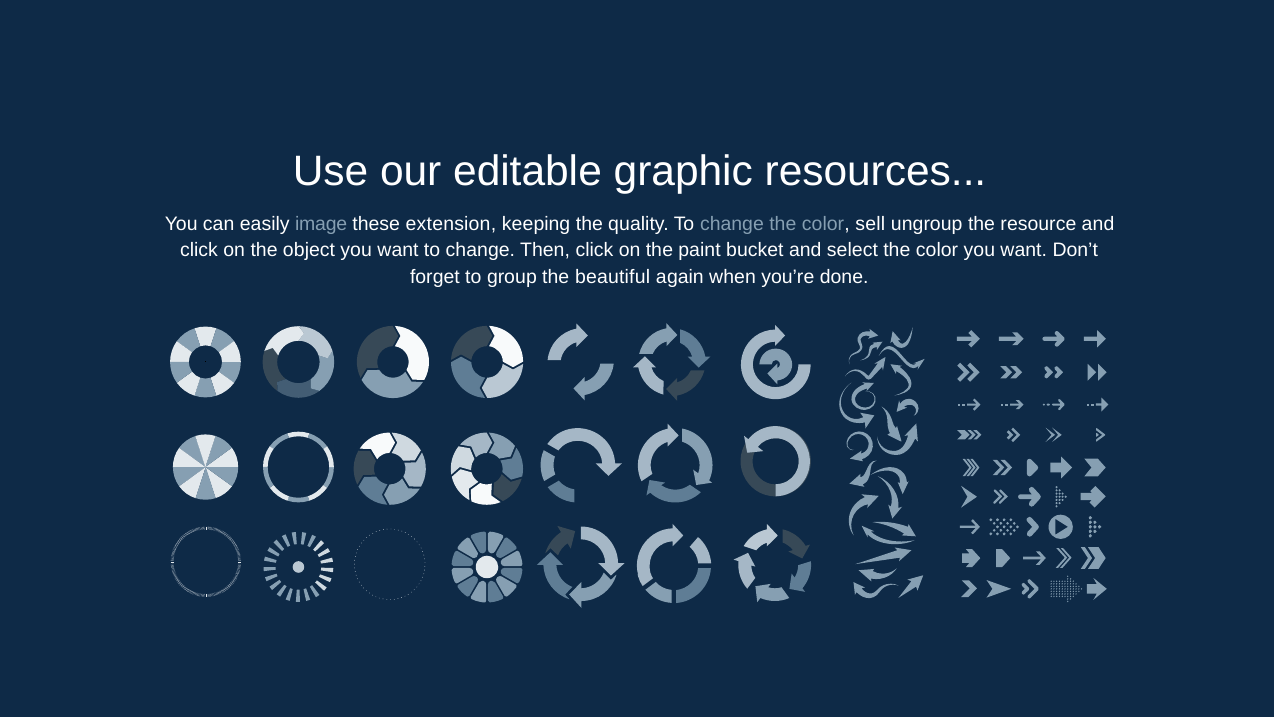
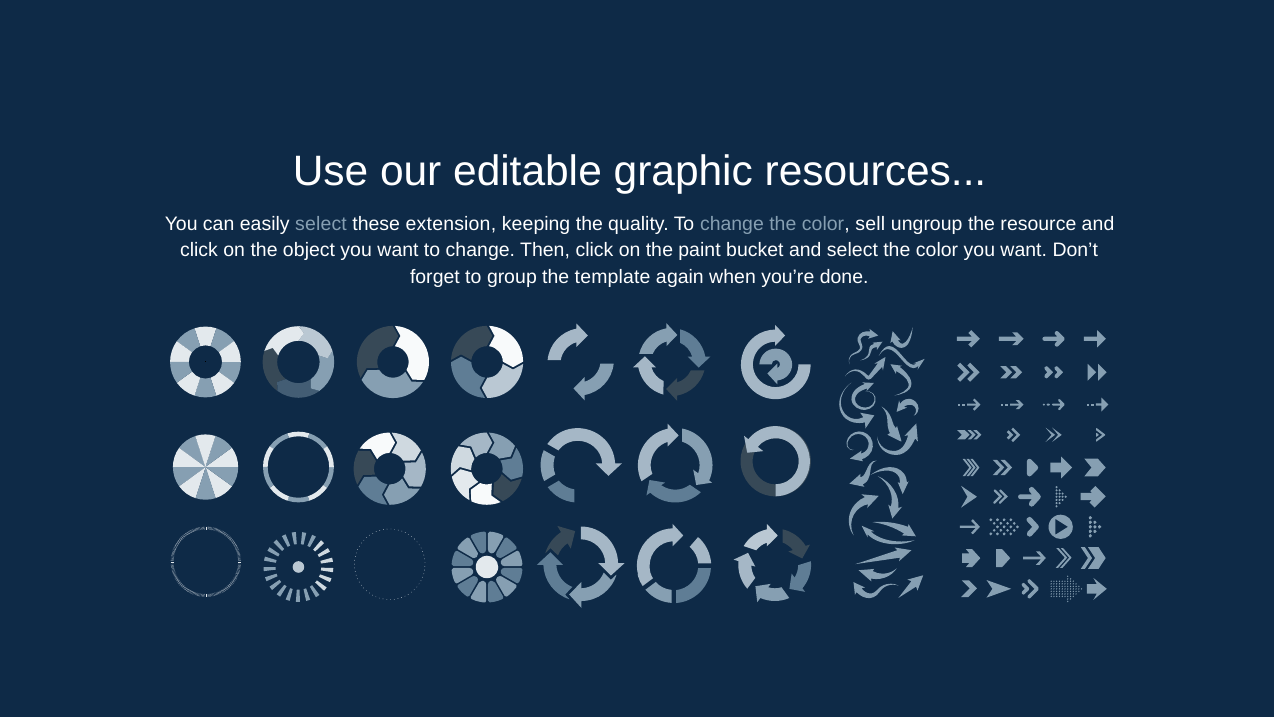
easily image: image -> select
beautiful: beautiful -> template
